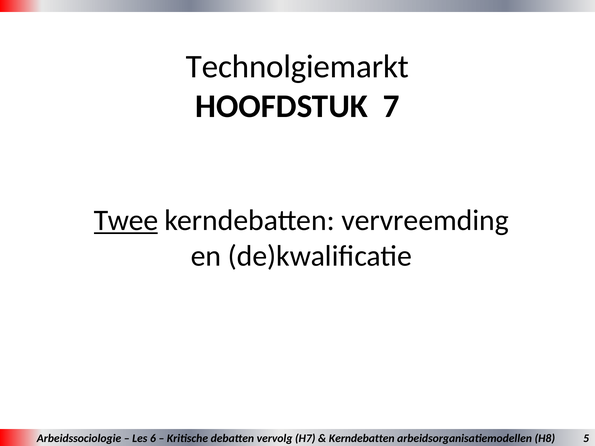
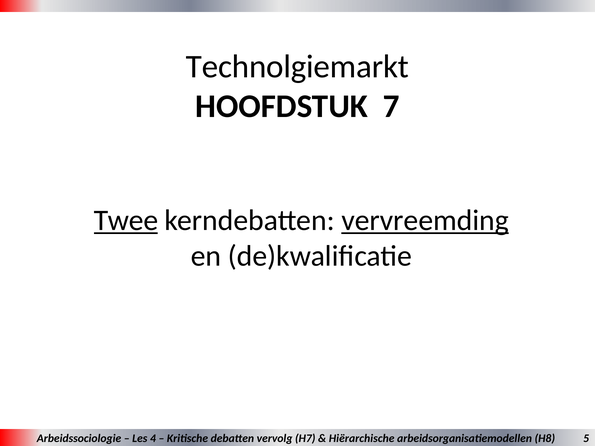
vervreemding underline: none -> present
6: 6 -> 4
Kerndebatten at (362, 439): Kerndebatten -> Hiërarchische
